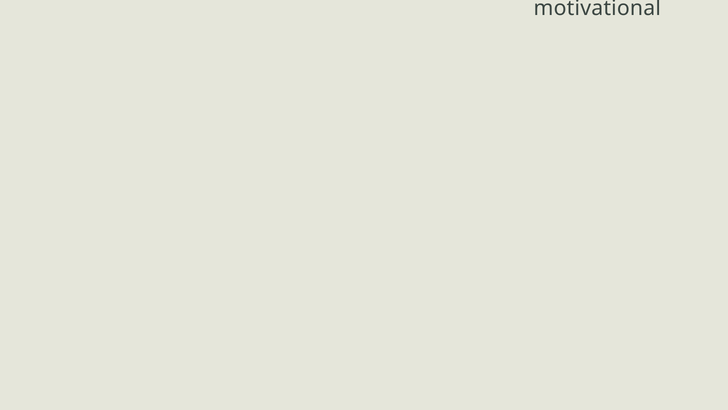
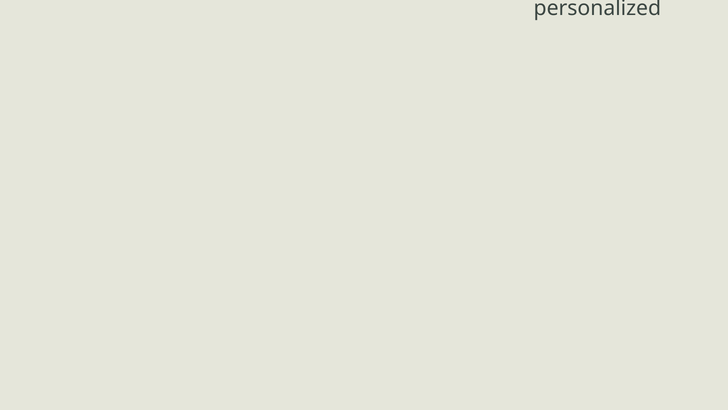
motivational: motivational -> personalized
